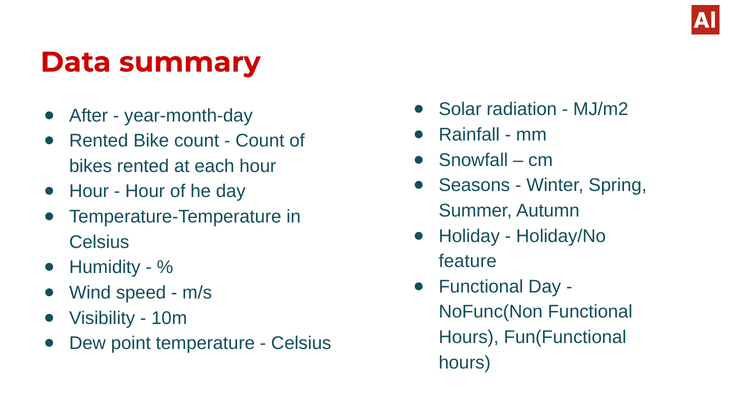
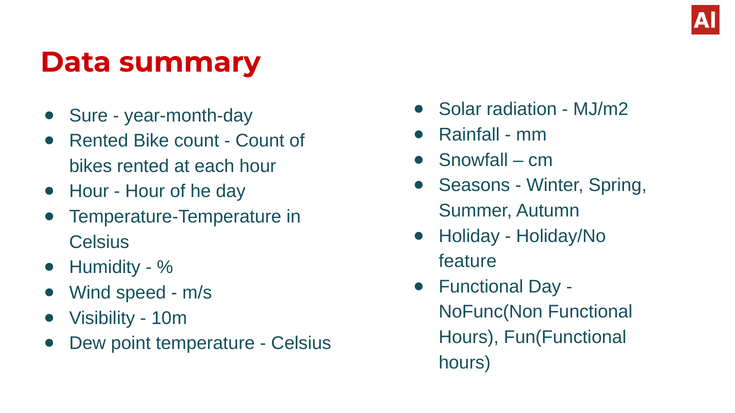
After: After -> Sure
